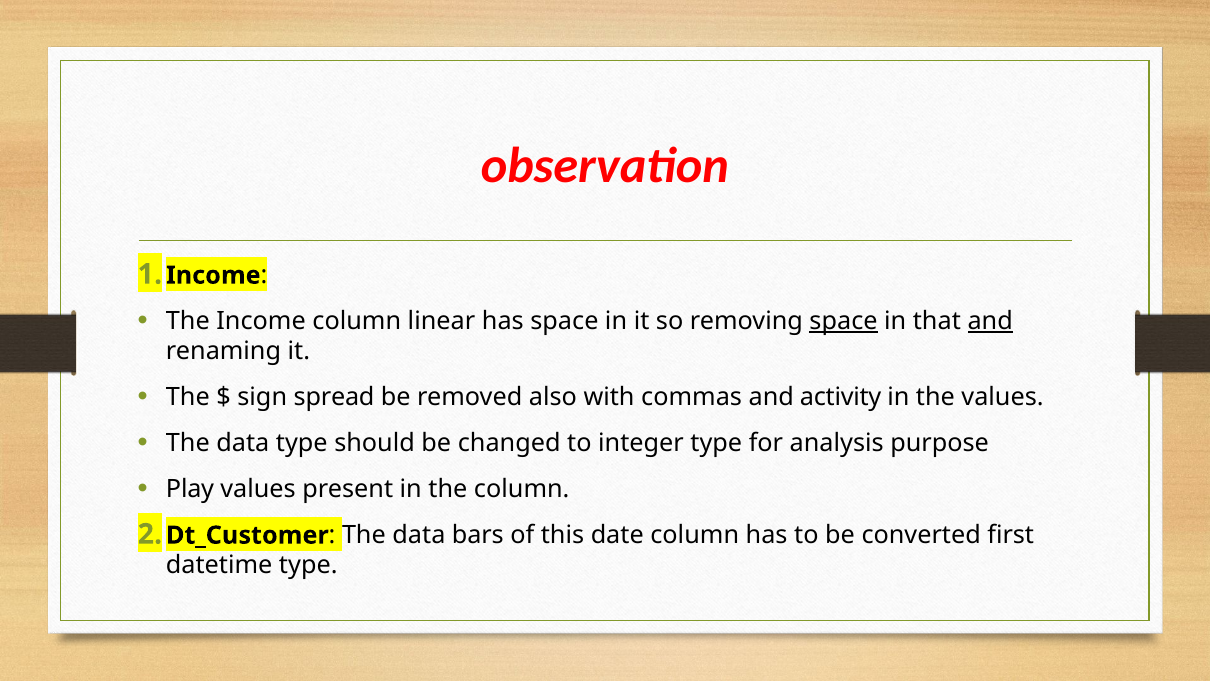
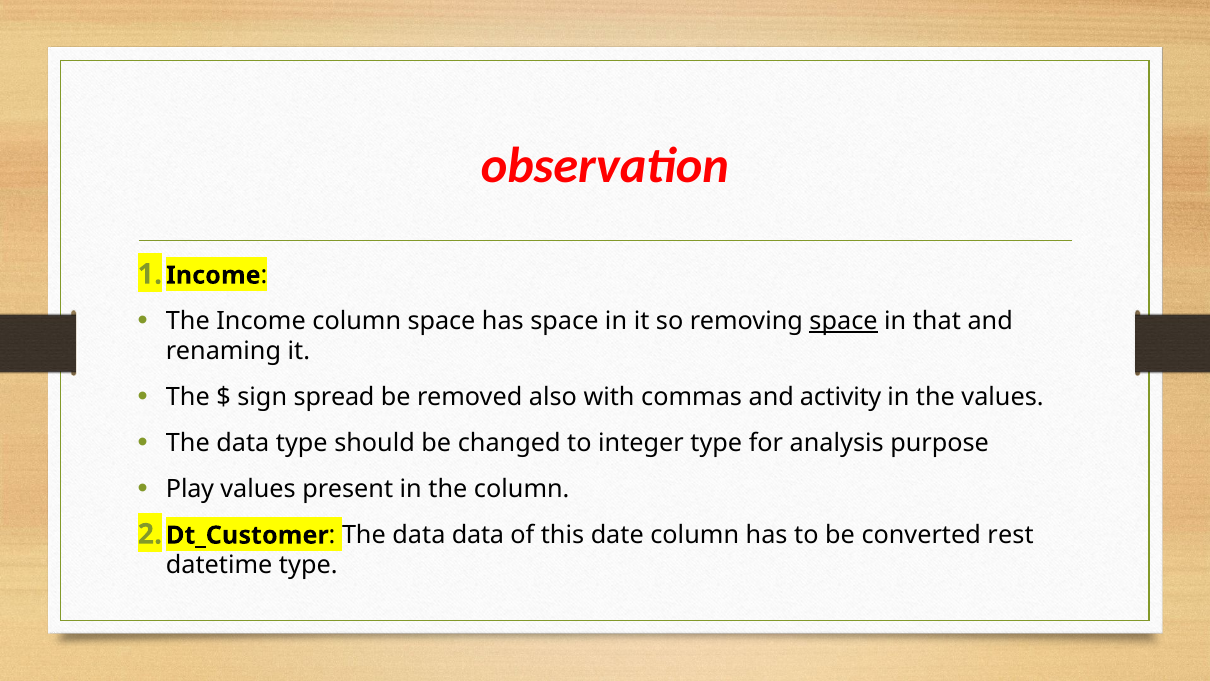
column linear: linear -> space
and at (990, 321) underline: present -> none
data bars: bars -> data
first: first -> rest
